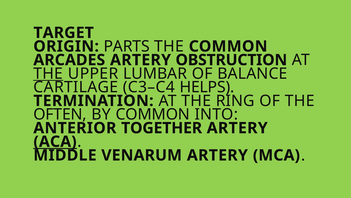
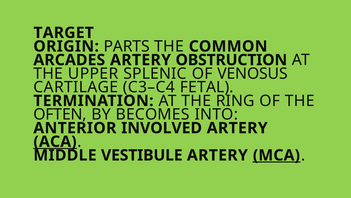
THE at (48, 73) underline: present -> none
LUMBAR: LUMBAR -> SPLENIC
BALANCE: BALANCE -> VENOSUS
HELPS: HELPS -> FETAL
BY COMMON: COMMON -> BECOMES
TOGETHER: TOGETHER -> INVOLVED
VENARUM: VENARUM -> VESTIBULE
MCA underline: none -> present
